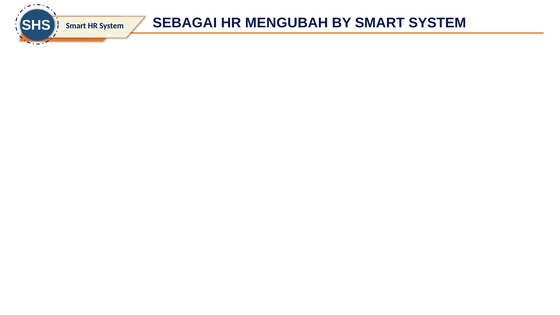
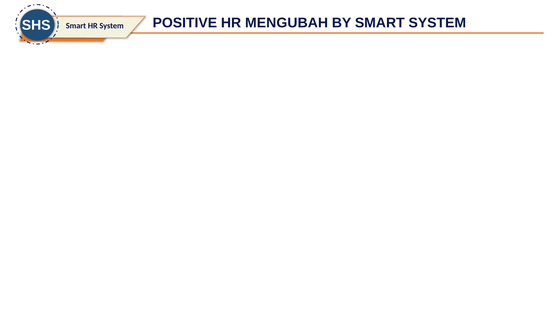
SEBAGAI: SEBAGAI -> POSITIVE
